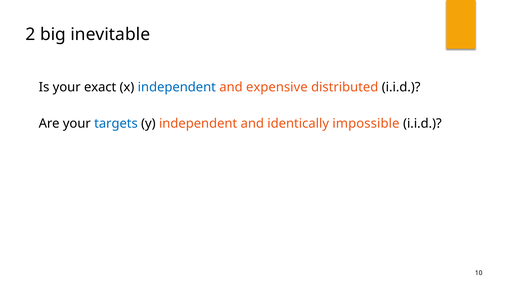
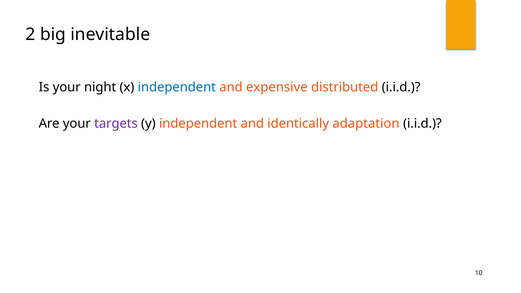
exact: exact -> night
targets colour: blue -> purple
impossible: impossible -> adaptation
